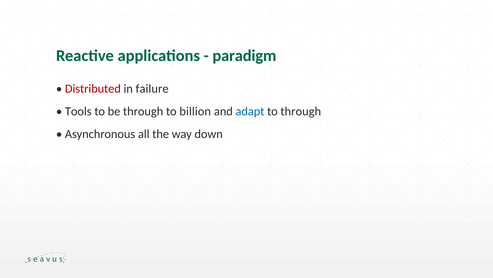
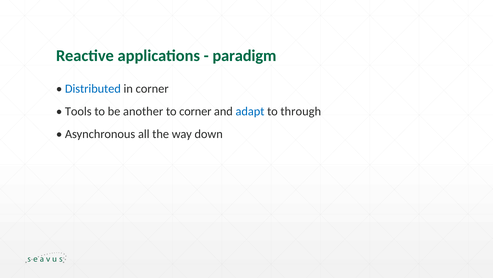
Distributed colour: red -> blue
in failure: failure -> corner
be through: through -> another
to billion: billion -> corner
